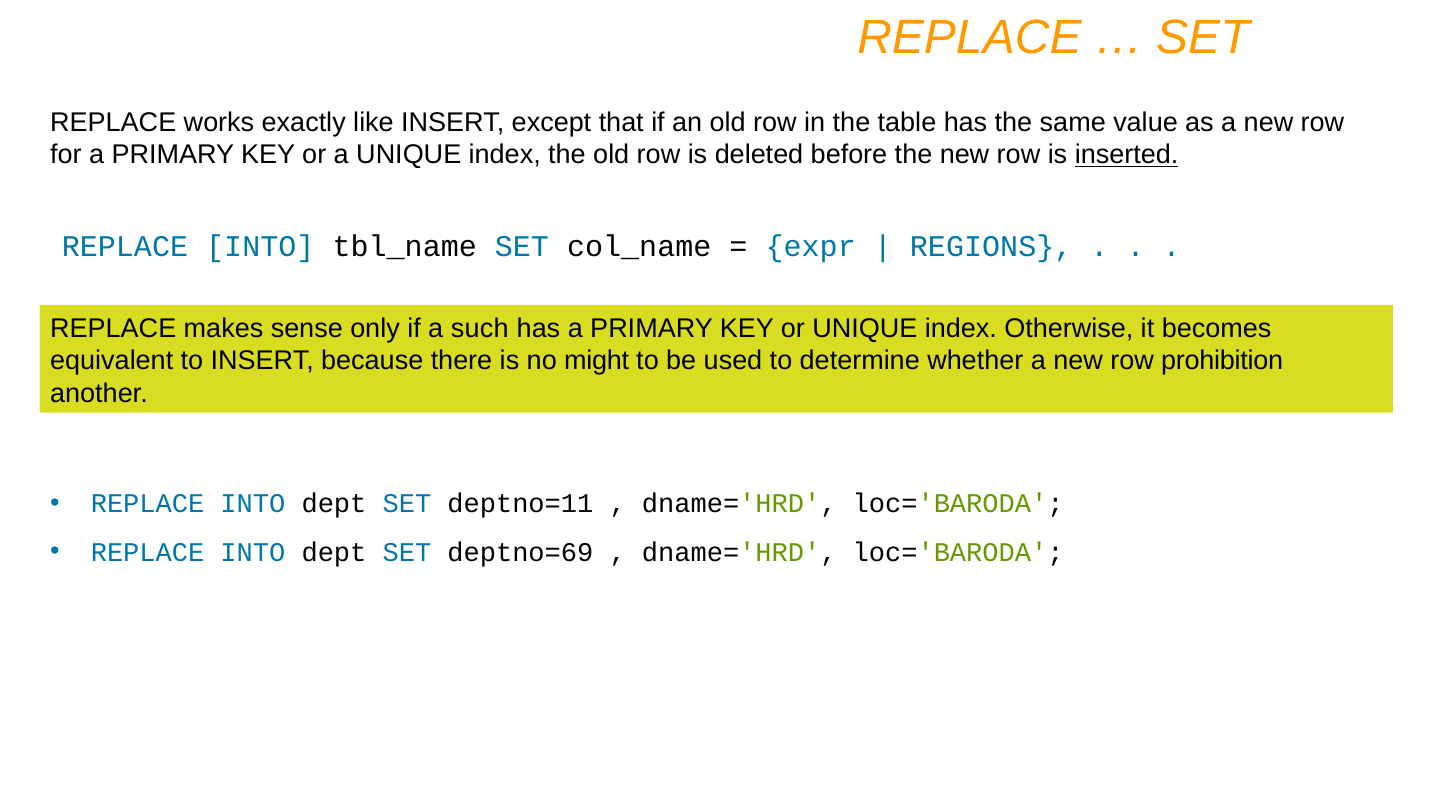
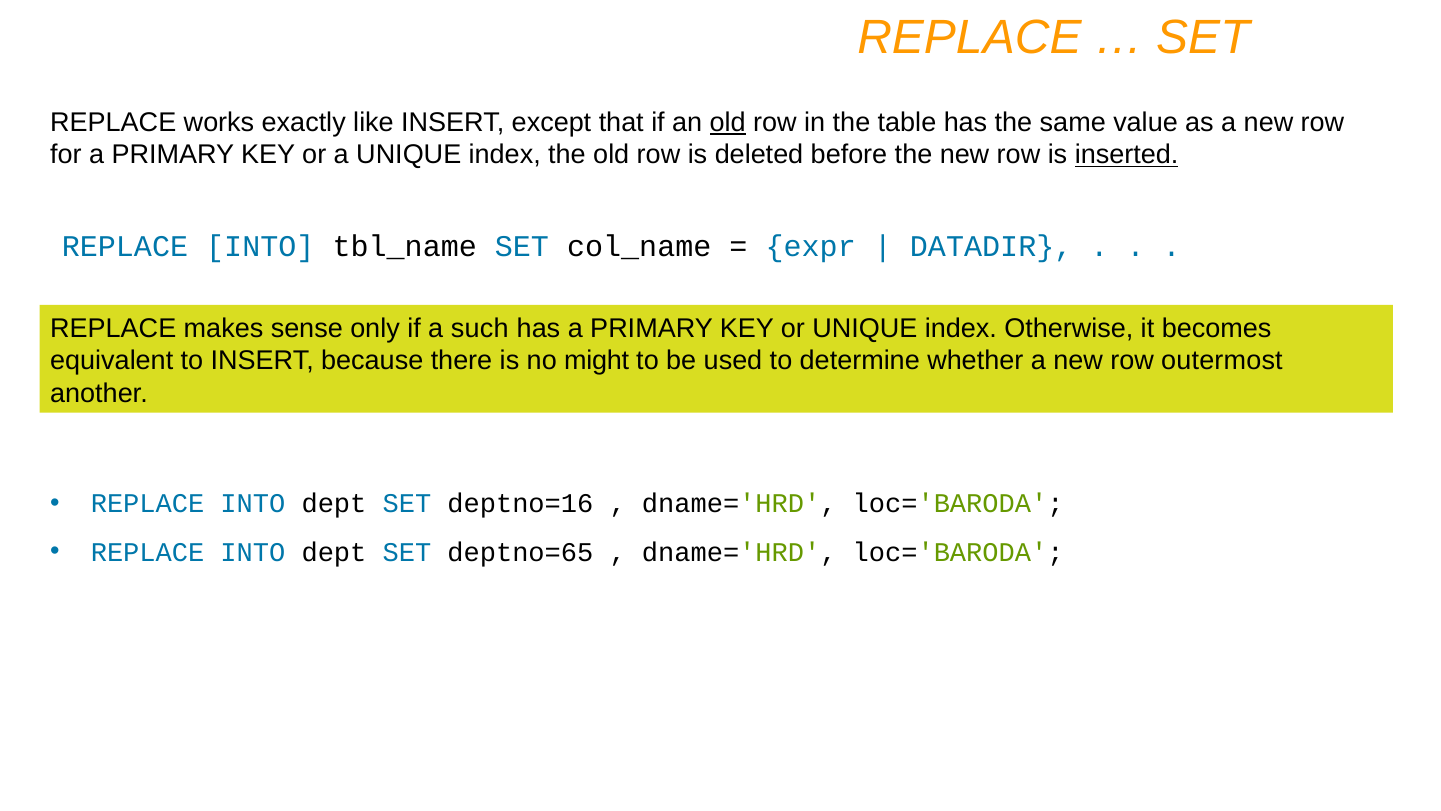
old at (728, 122) underline: none -> present
REGIONS: REGIONS -> DATADIR
prohibition: prohibition -> outermost
deptno=11: deptno=11 -> deptno=16
deptno=69: deptno=69 -> deptno=65
